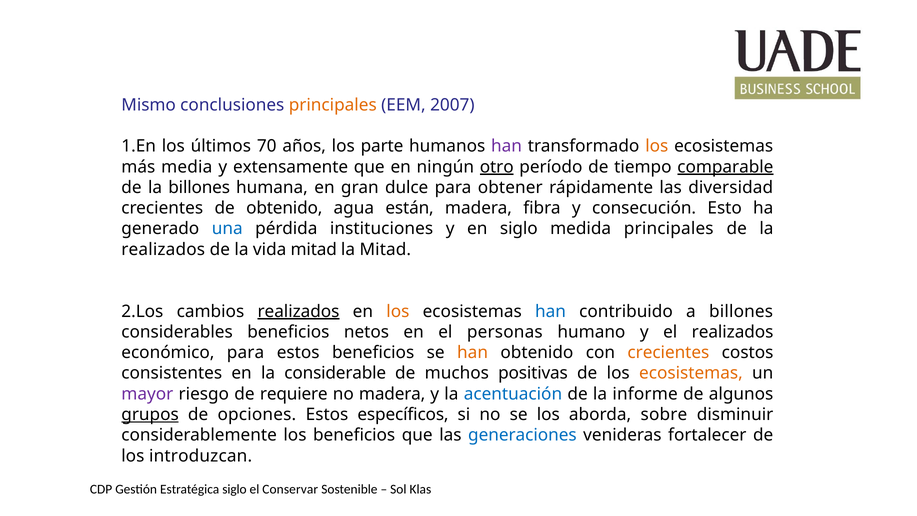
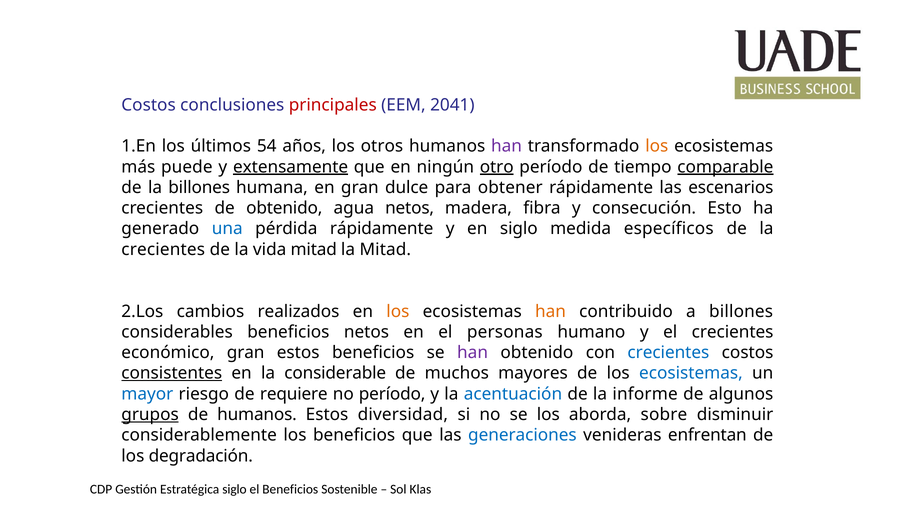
Mismo at (149, 105): Mismo -> Costos
principales at (333, 105) colour: orange -> red
2007: 2007 -> 2041
70: 70 -> 54
parte: parte -> otros
media: media -> puede
extensamente underline: none -> present
diversidad: diversidad -> escenarios
agua están: están -> netos
pérdida instituciones: instituciones -> rápidamente
medida principales: principales -> específicos
realizados at (163, 249): realizados -> crecientes
realizados at (298, 311) underline: present -> none
han at (550, 311) colour: blue -> orange
el realizados: realizados -> crecientes
económico para: para -> gran
han at (473, 352) colour: orange -> purple
crecientes at (668, 352) colour: orange -> blue
consistentes underline: none -> present
positivas: positivas -> mayores
ecosistemas at (691, 373) colour: orange -> blue
mayor colour: purple -> blue
no madera: madera -> período
de opciones: opciones -> humanos
específicos: específicos -> diversidad
fortalecer: fortalecer -> enfrentan
introduzcan: introduzcan -> degradación
el Conservar: Conservar -> Beneficios
